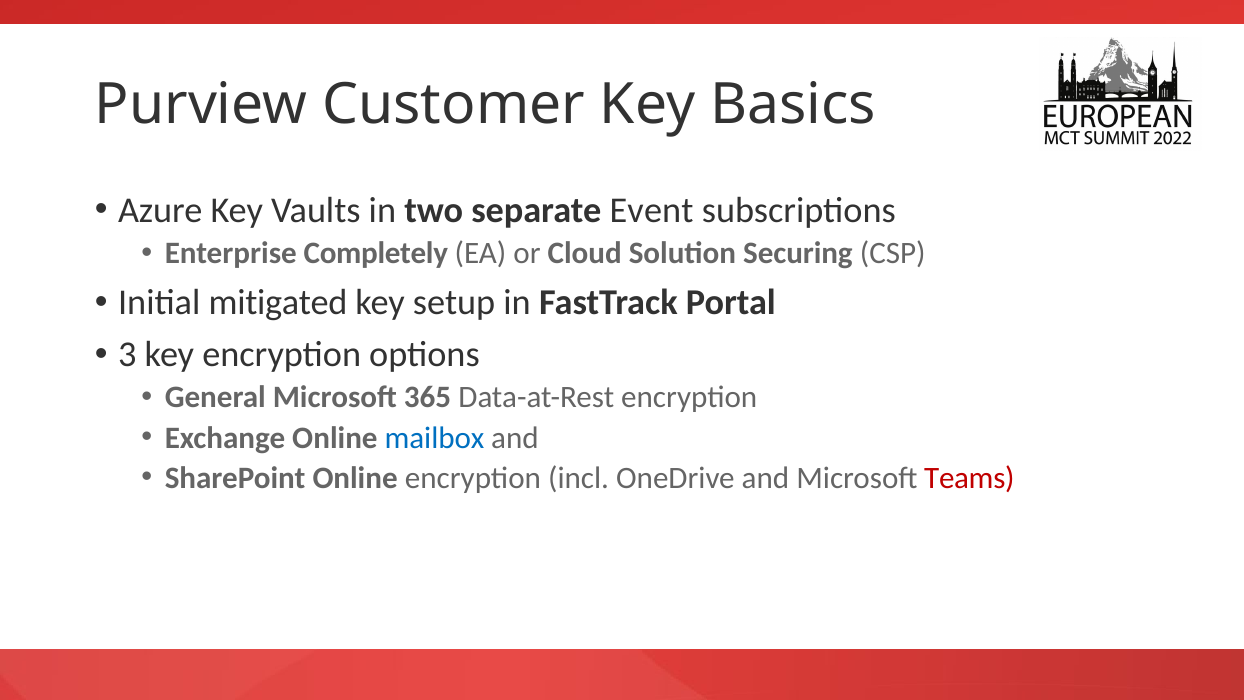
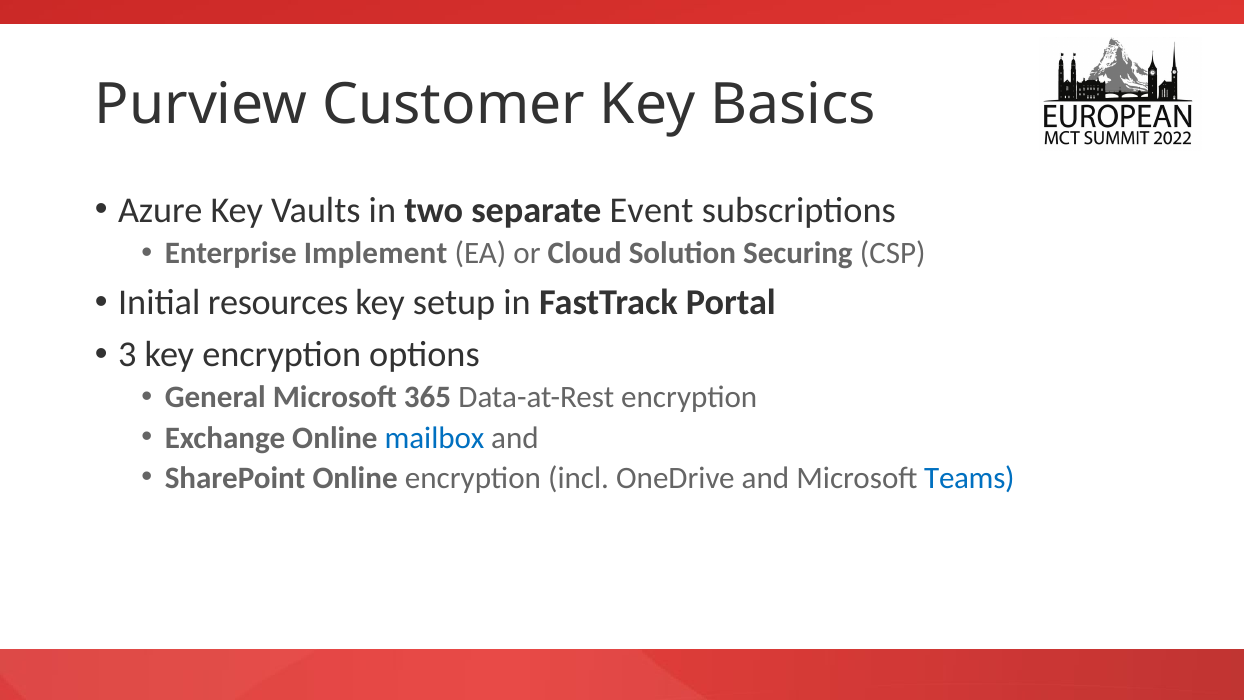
Completely: Completely -> Implement
mitigated: mitigated -> resources
Teams colour: red -> blue
